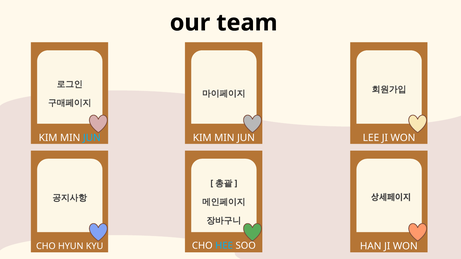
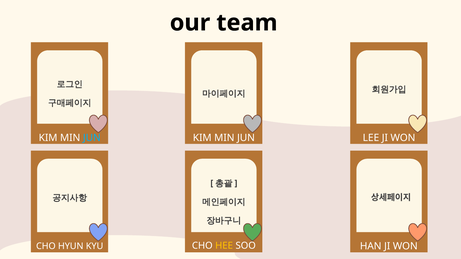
HEE colour: light blue -> yellow
